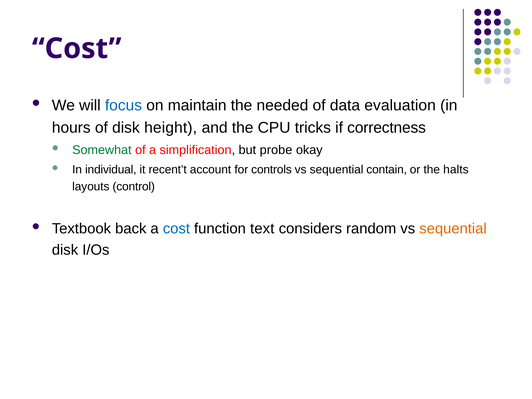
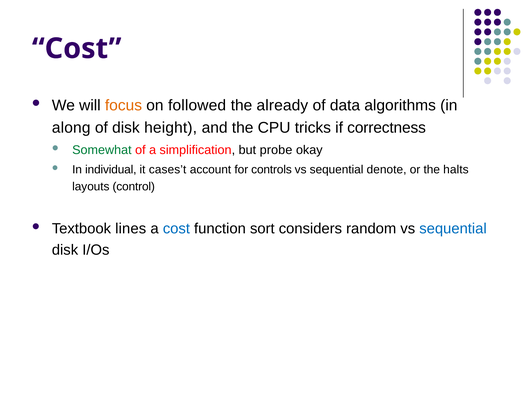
focus colour: blue -> orange
maintain: maintain -> followed
needed: needed -> already
evaluation: evaluation -> algorithms
hours: hours -> along
recent’t: recent’t -> cases’t
contain: contain -> denote
back: back -> lines
text: text -> sort
sequential at (453, 229) colour: orange -> blue
